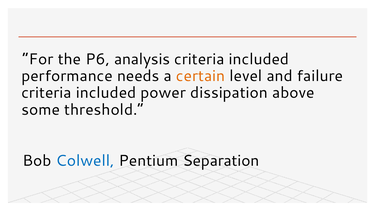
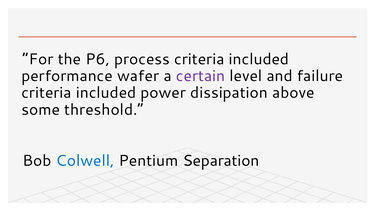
analysis: analysis -> process
needs: needs -> wafer
certain colour: orange -> purple
